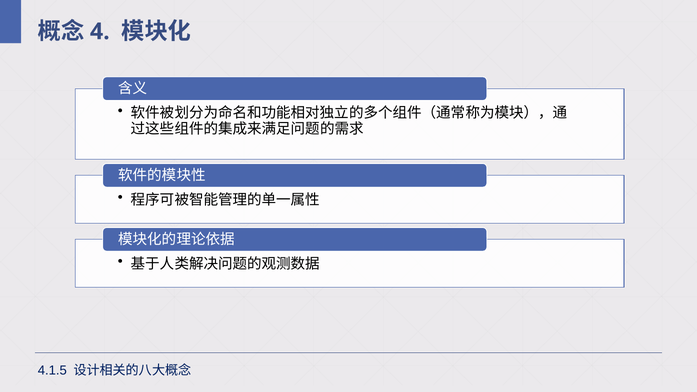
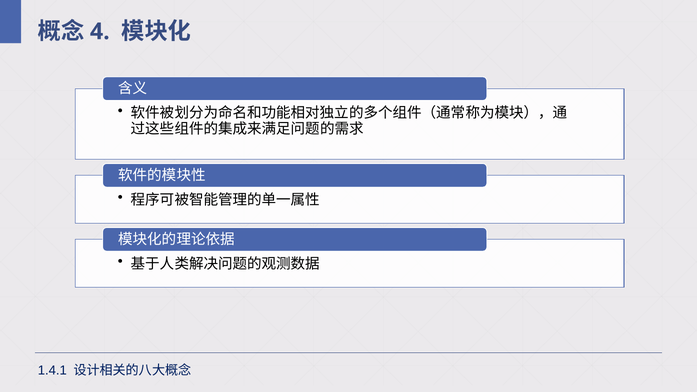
4.1.5: 4.1.5 -> 1.4.1
